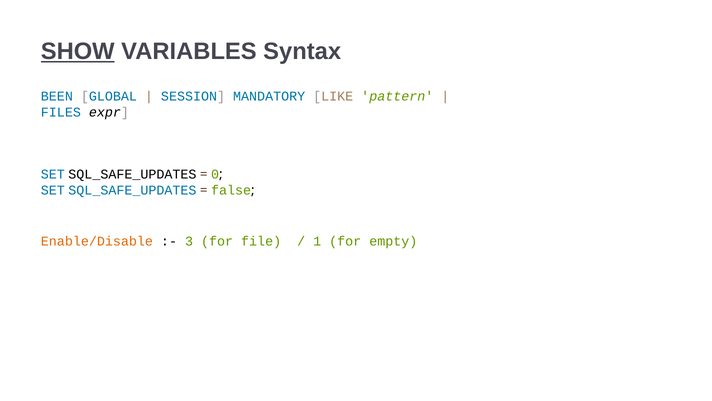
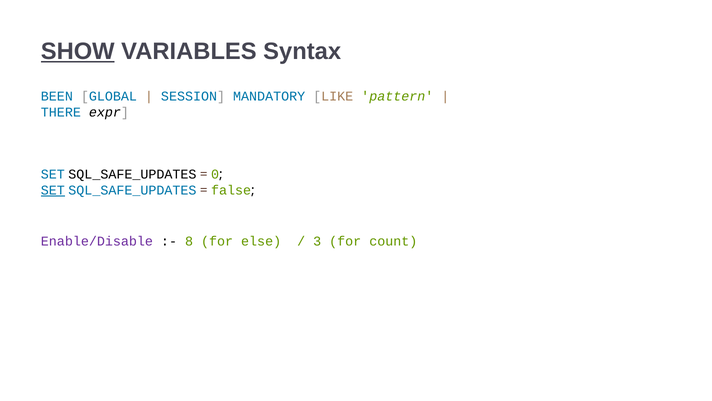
FILES: FILES -> THERE
SET at (53, 190) underline: none -> present
Enable/Disable colour: orange -> purple
3: 3 -> 8
file: file -> else
1: 1 -> 3
empty: empty -> count
